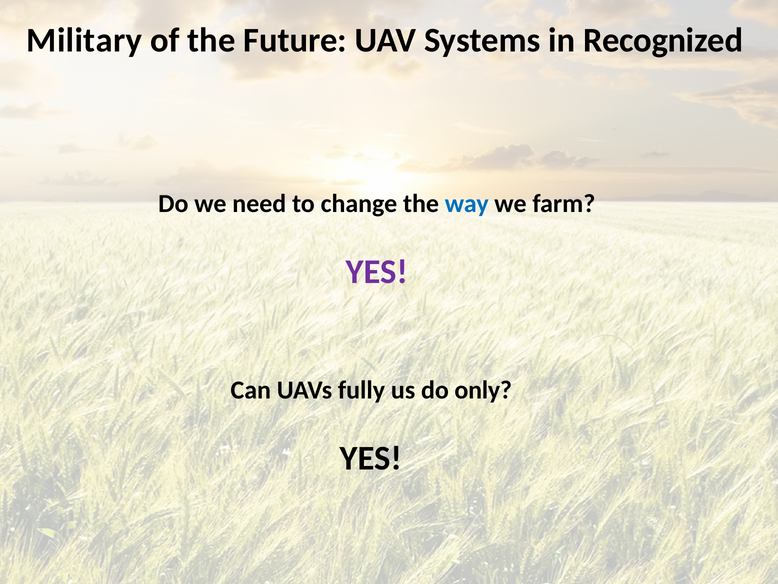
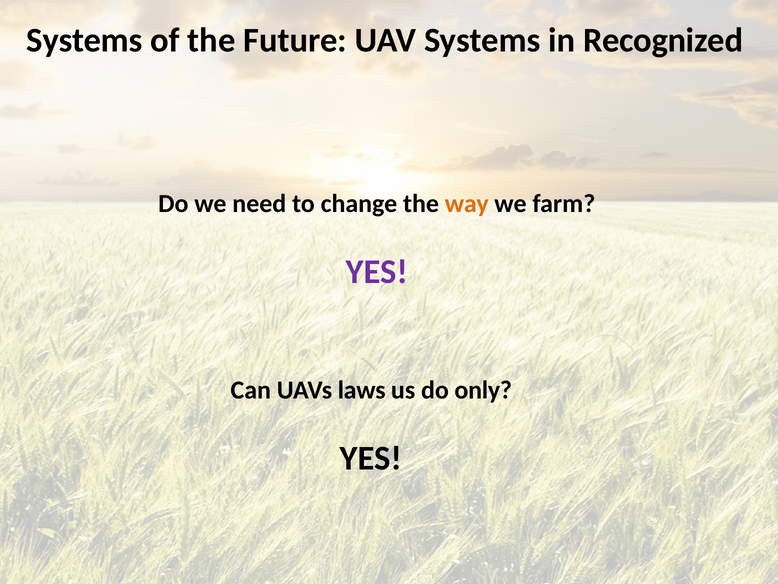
Military at (84, 40): Military -> Systems
way colour: blue -> orange
fully: fully -> laws
